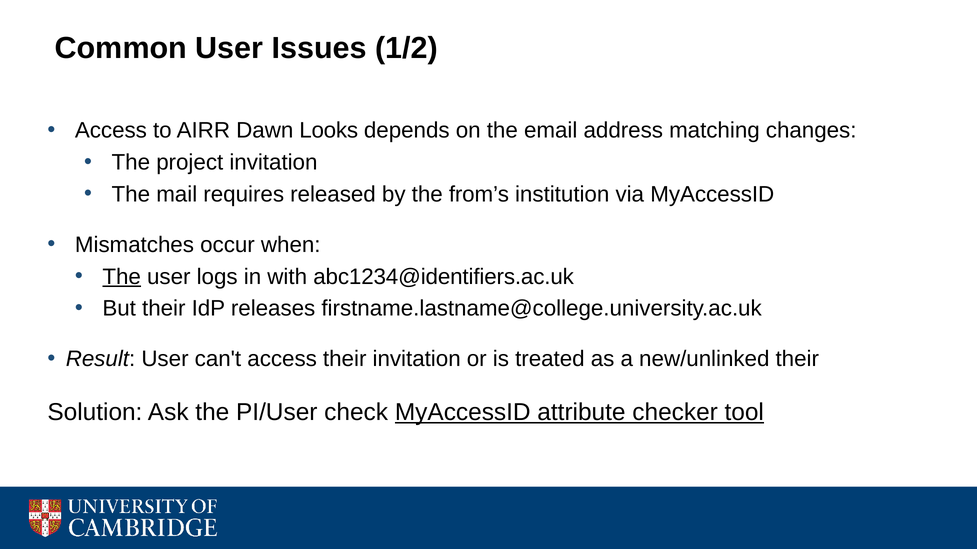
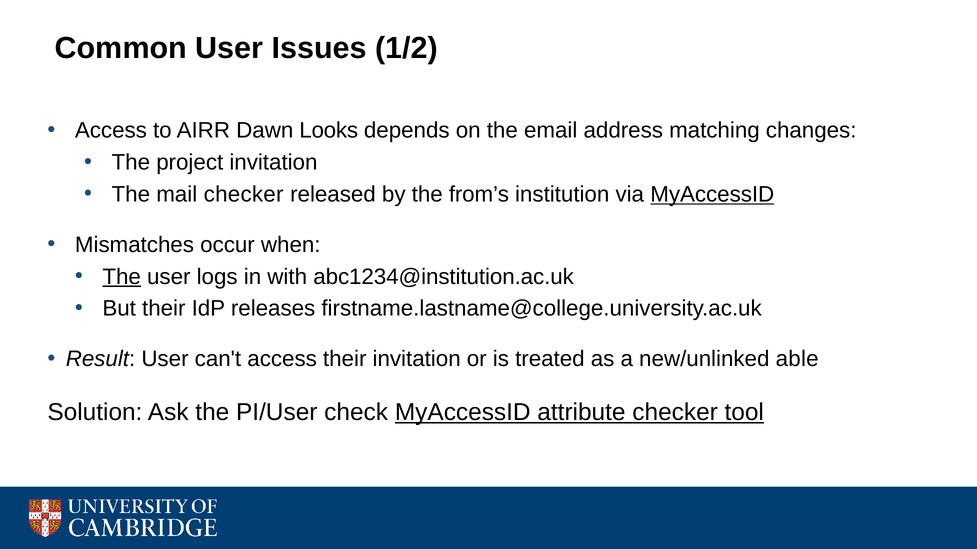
mail requires: requires -> checker
MyAccessID at (712, 195) underline: none -> present
abc1234@identifiers.ac.uk: abc1234@identifiers.ac.uk -> abc1234@institution.ac.uk
new/unlinked their: their -> able
